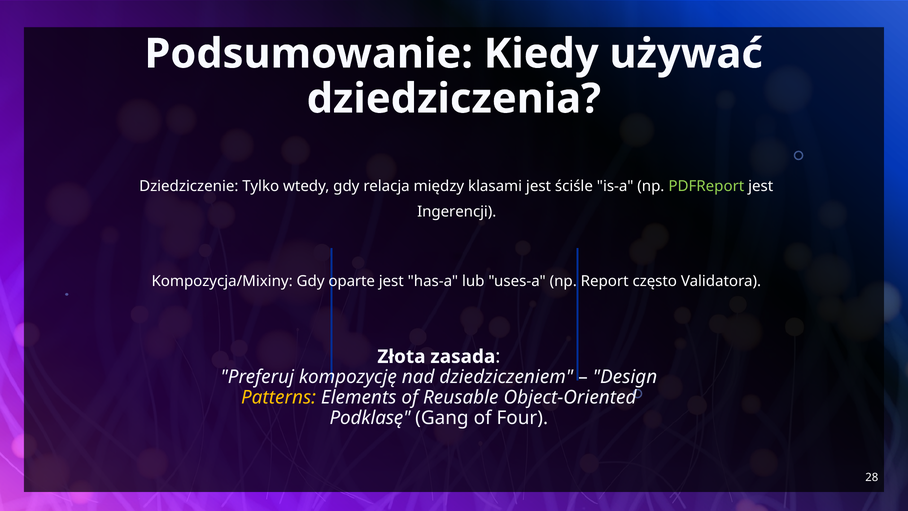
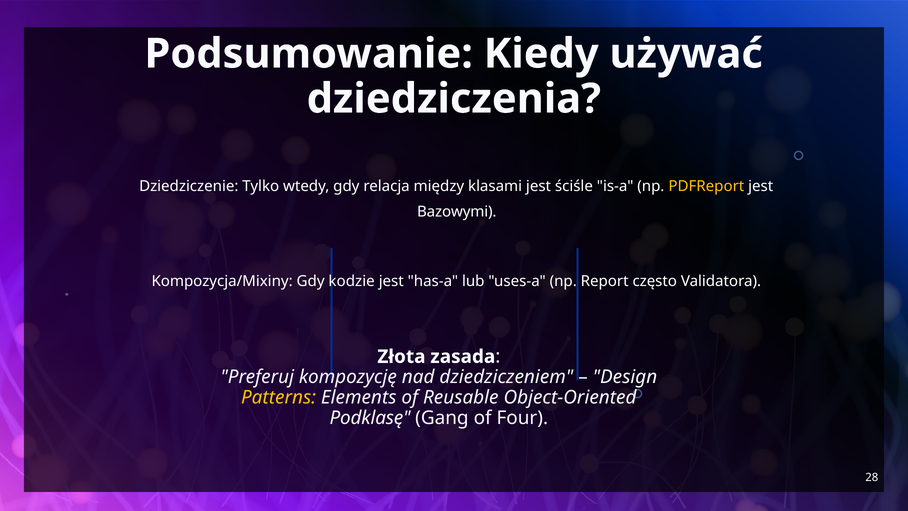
PDFReport colour: light green -> yellow
Ingerencji: Ingerencji -> Bazowymi
oparte: oparte -> kodzie
